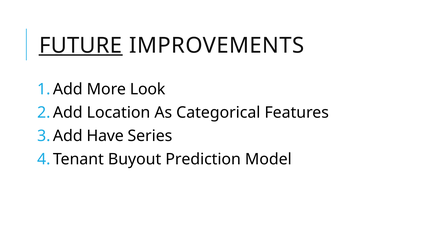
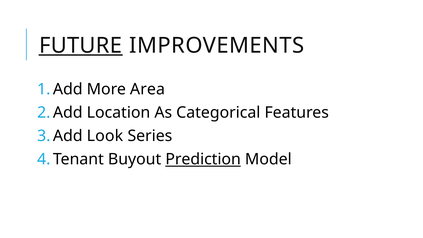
Look: Look -> Area
Have: Have -> Look
Prediction underline: none -> present
